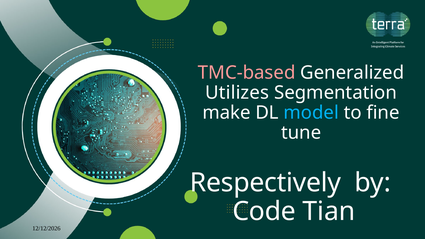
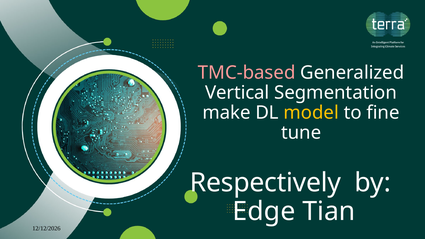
Utilizes: Utilizes -> Vertical
model colour: light blue -> yellow
Code: Code -> Edge
